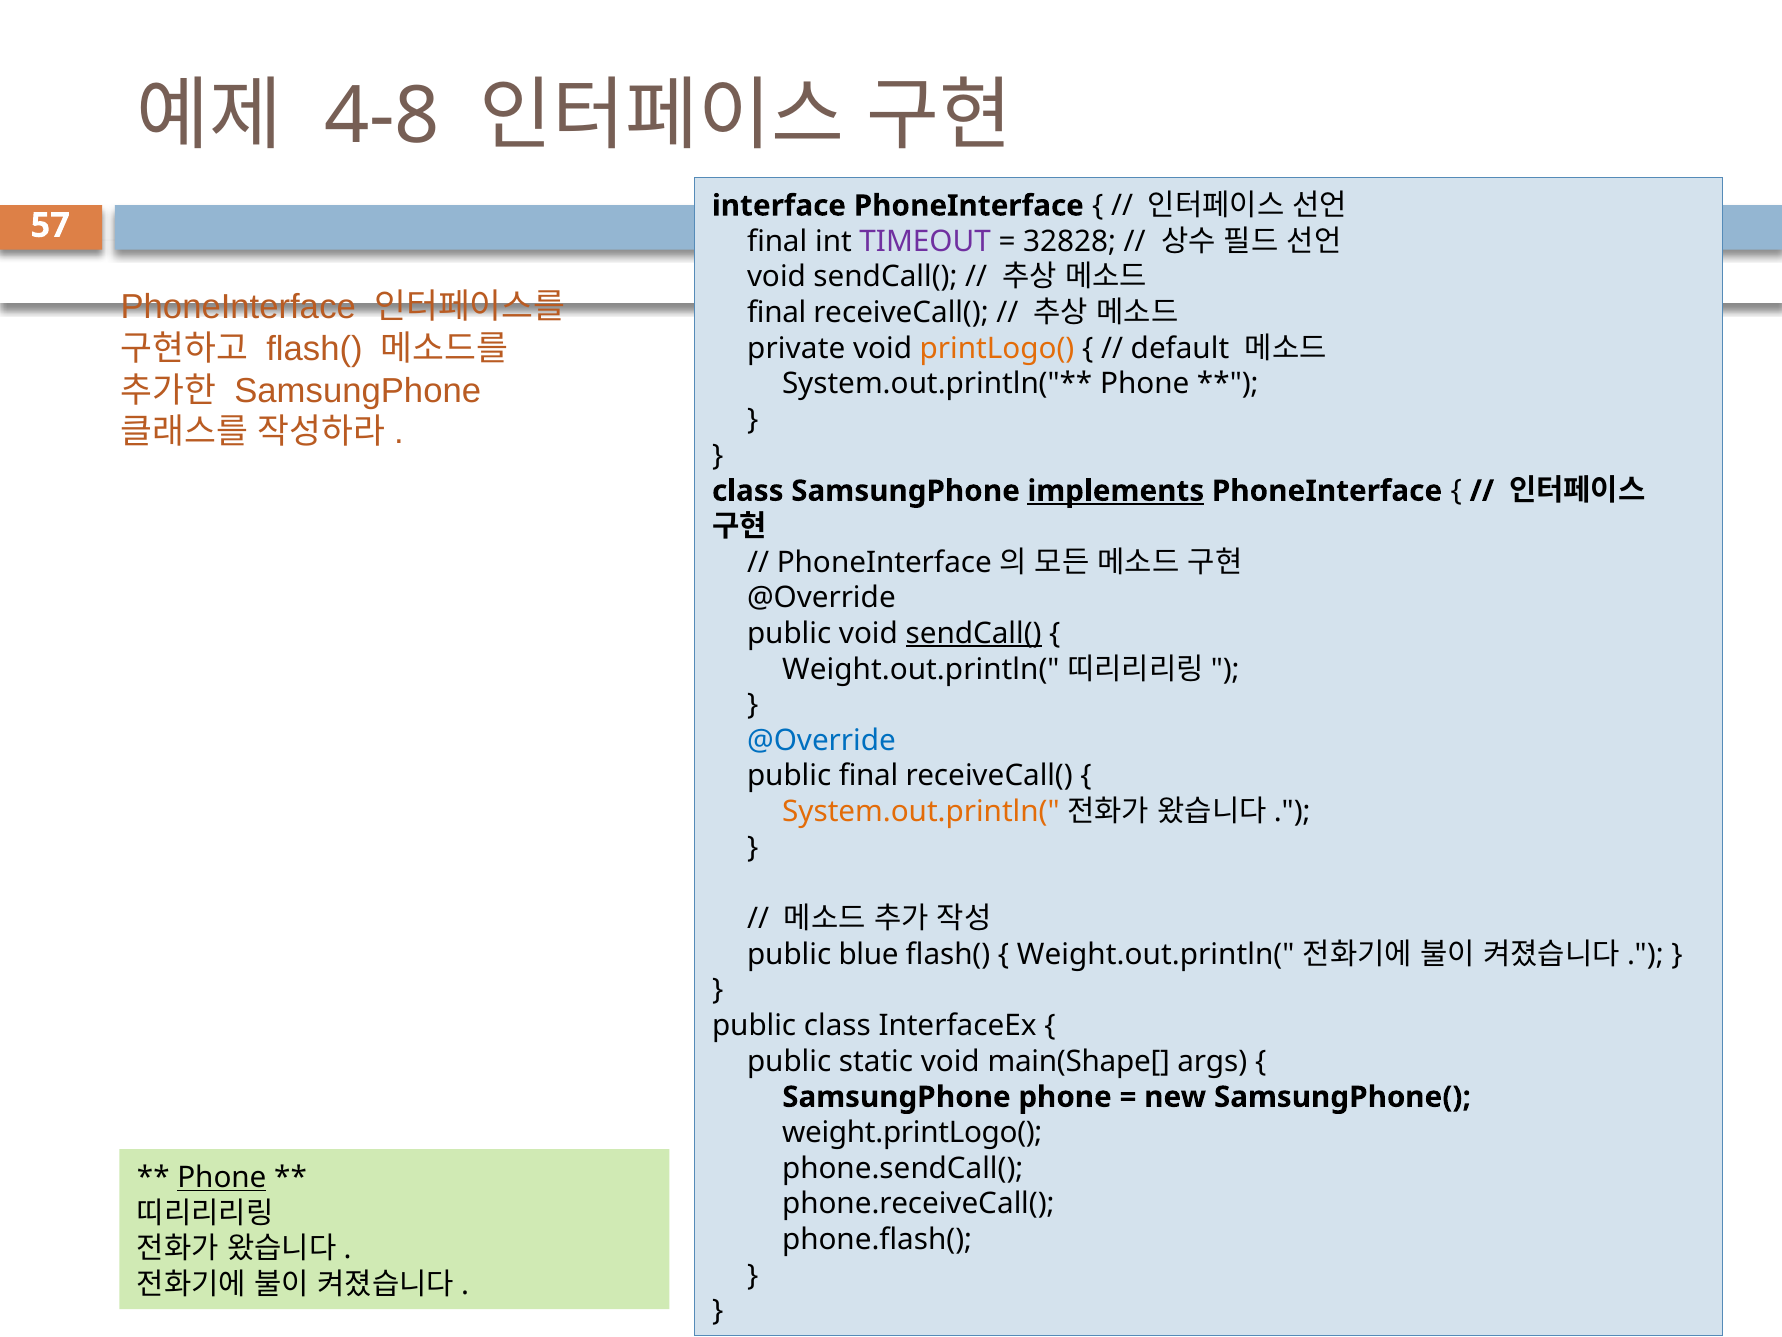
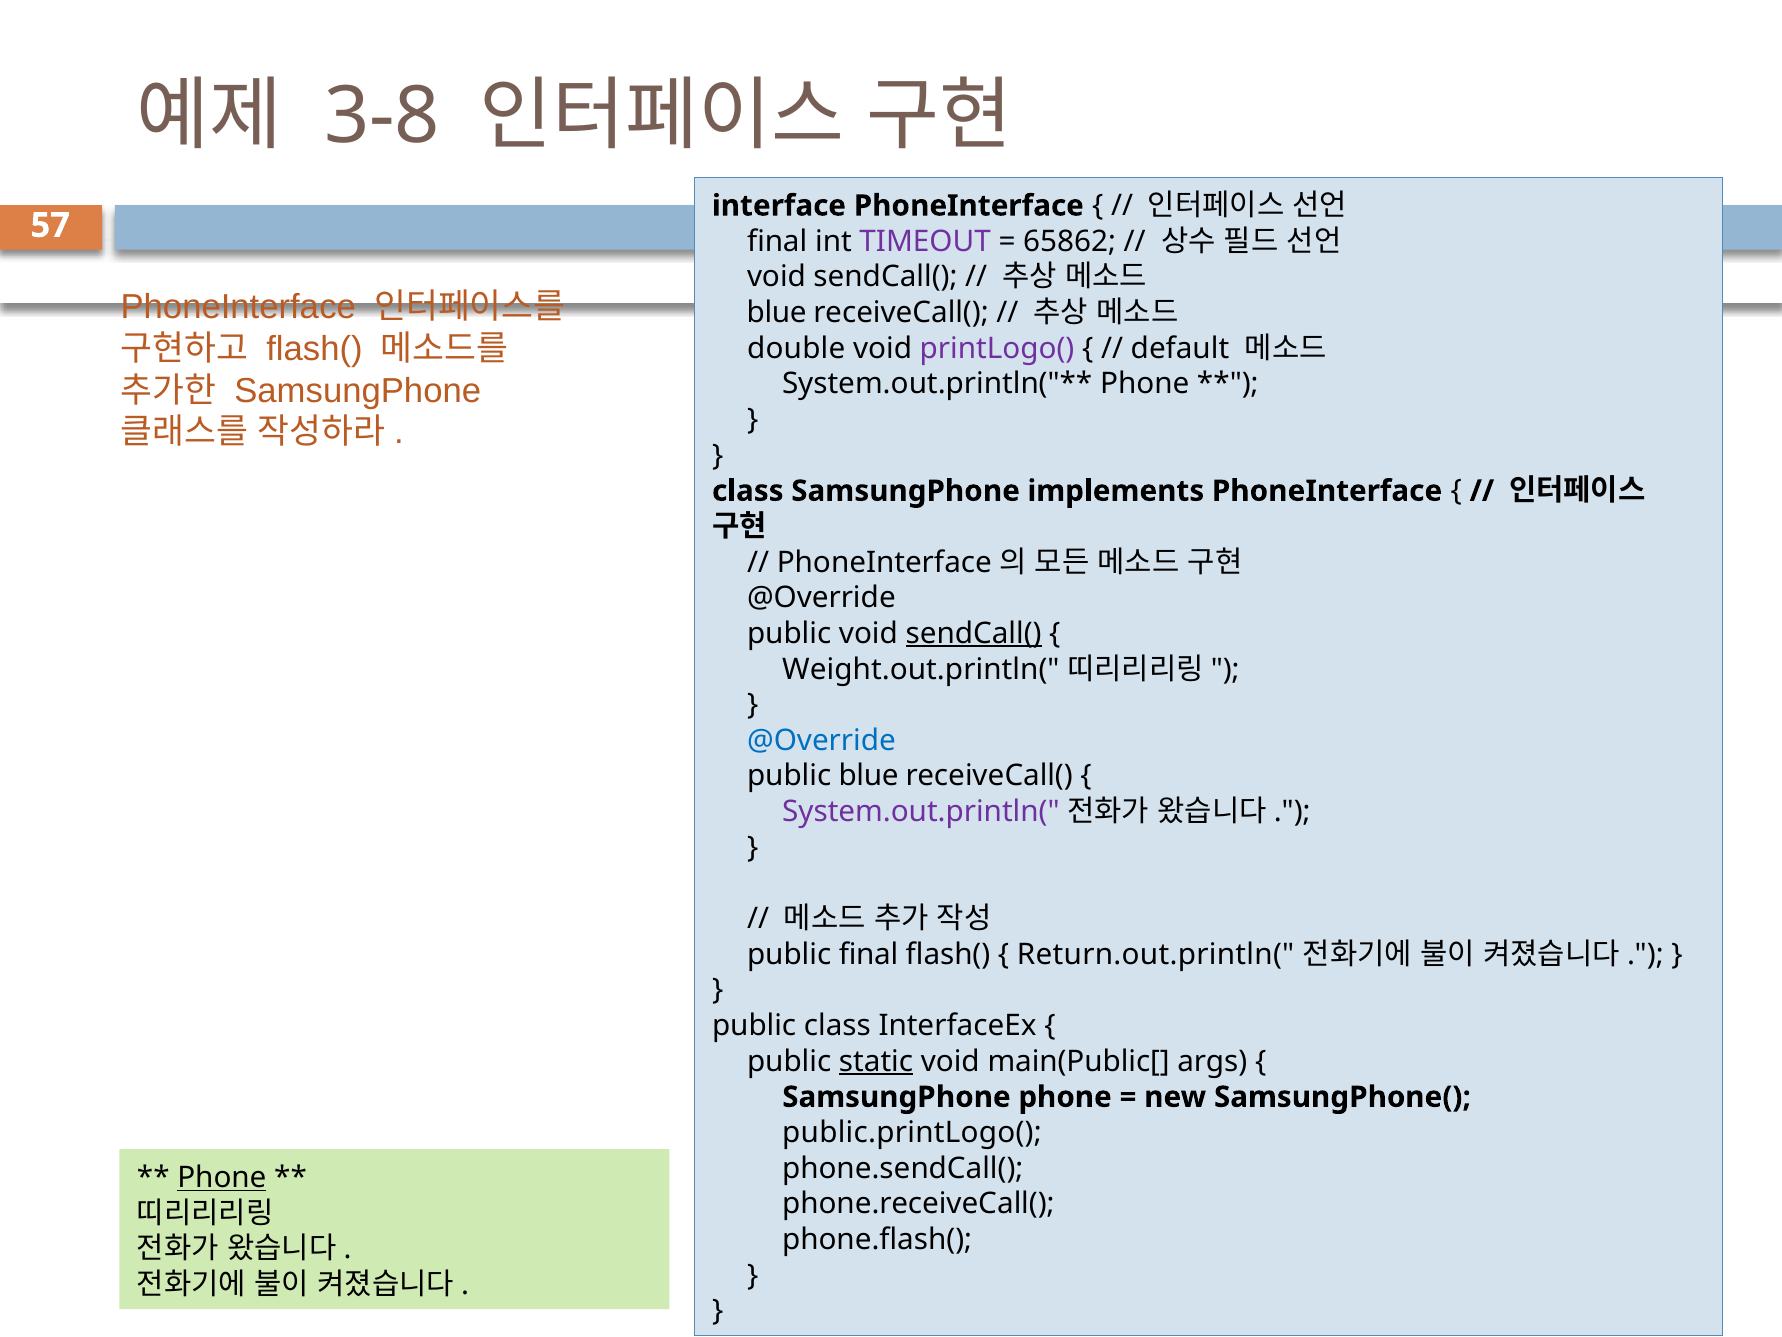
4-8: 4-8 -> 3-8
32828: 32828 -> 65862
final at (777, 313): final -> blue
private: private -> double
printLogo( colour: orange -> purple
implements underline: present -> none
public final: final -> blue
System.out.println( colour: orange -> purple
public blue: blue -> final
Weight.out.println( at (1156, 954): Weight.out.println( -> Return.out.println(
static underline: none -> present
main(Shape[: main(Shape[ -> main(Public[
weight.printLogo(: weight.printLogo( -> public.printLogo(
